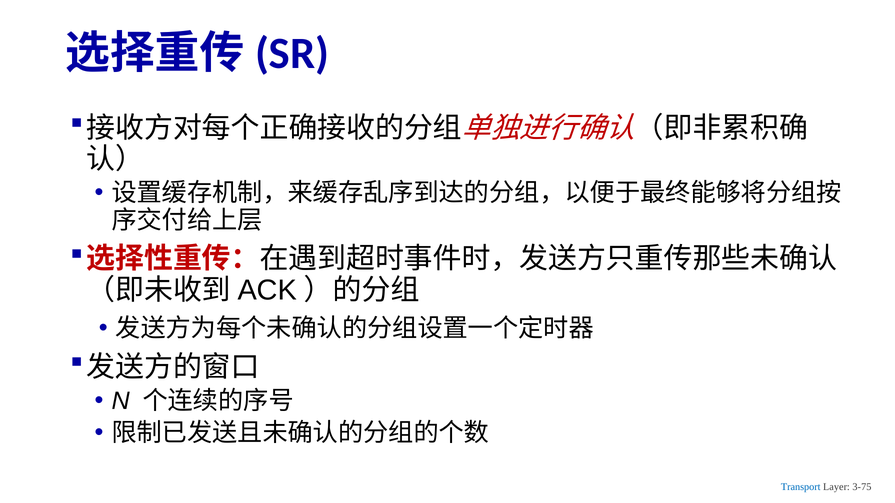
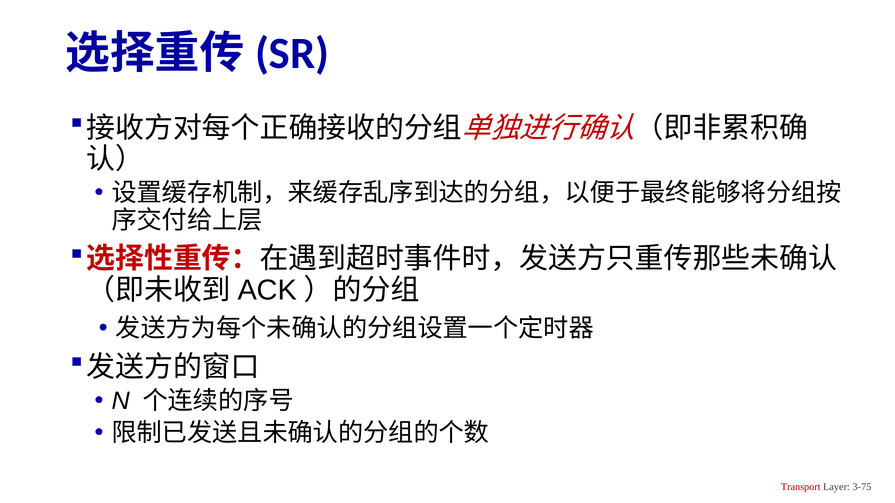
Transport colour: blue -> red
